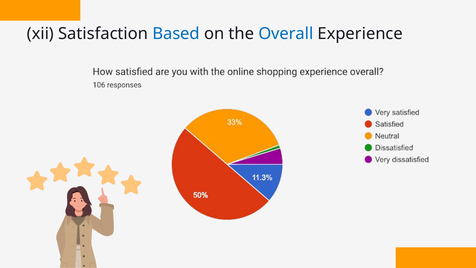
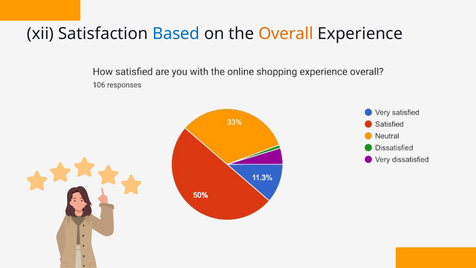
Overall colour: blue -> orange
